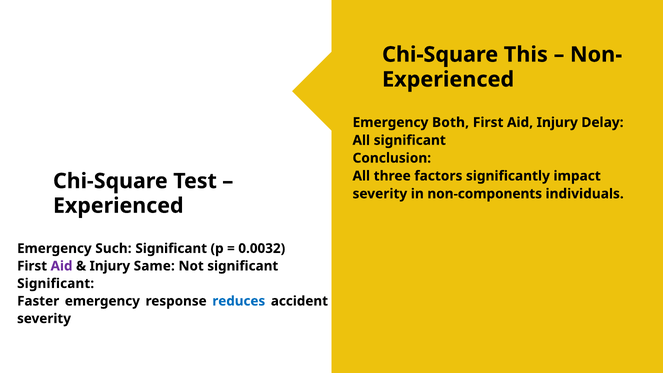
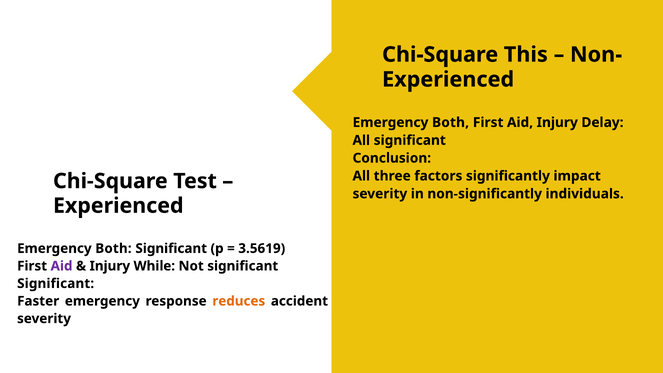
non-components: non-components -> non-significantly
Such at (113, 248): Such -> Both
0.0032: 0.0032 -> 3.5619
Same: Same -> While
reduces colour: blue -> orange
